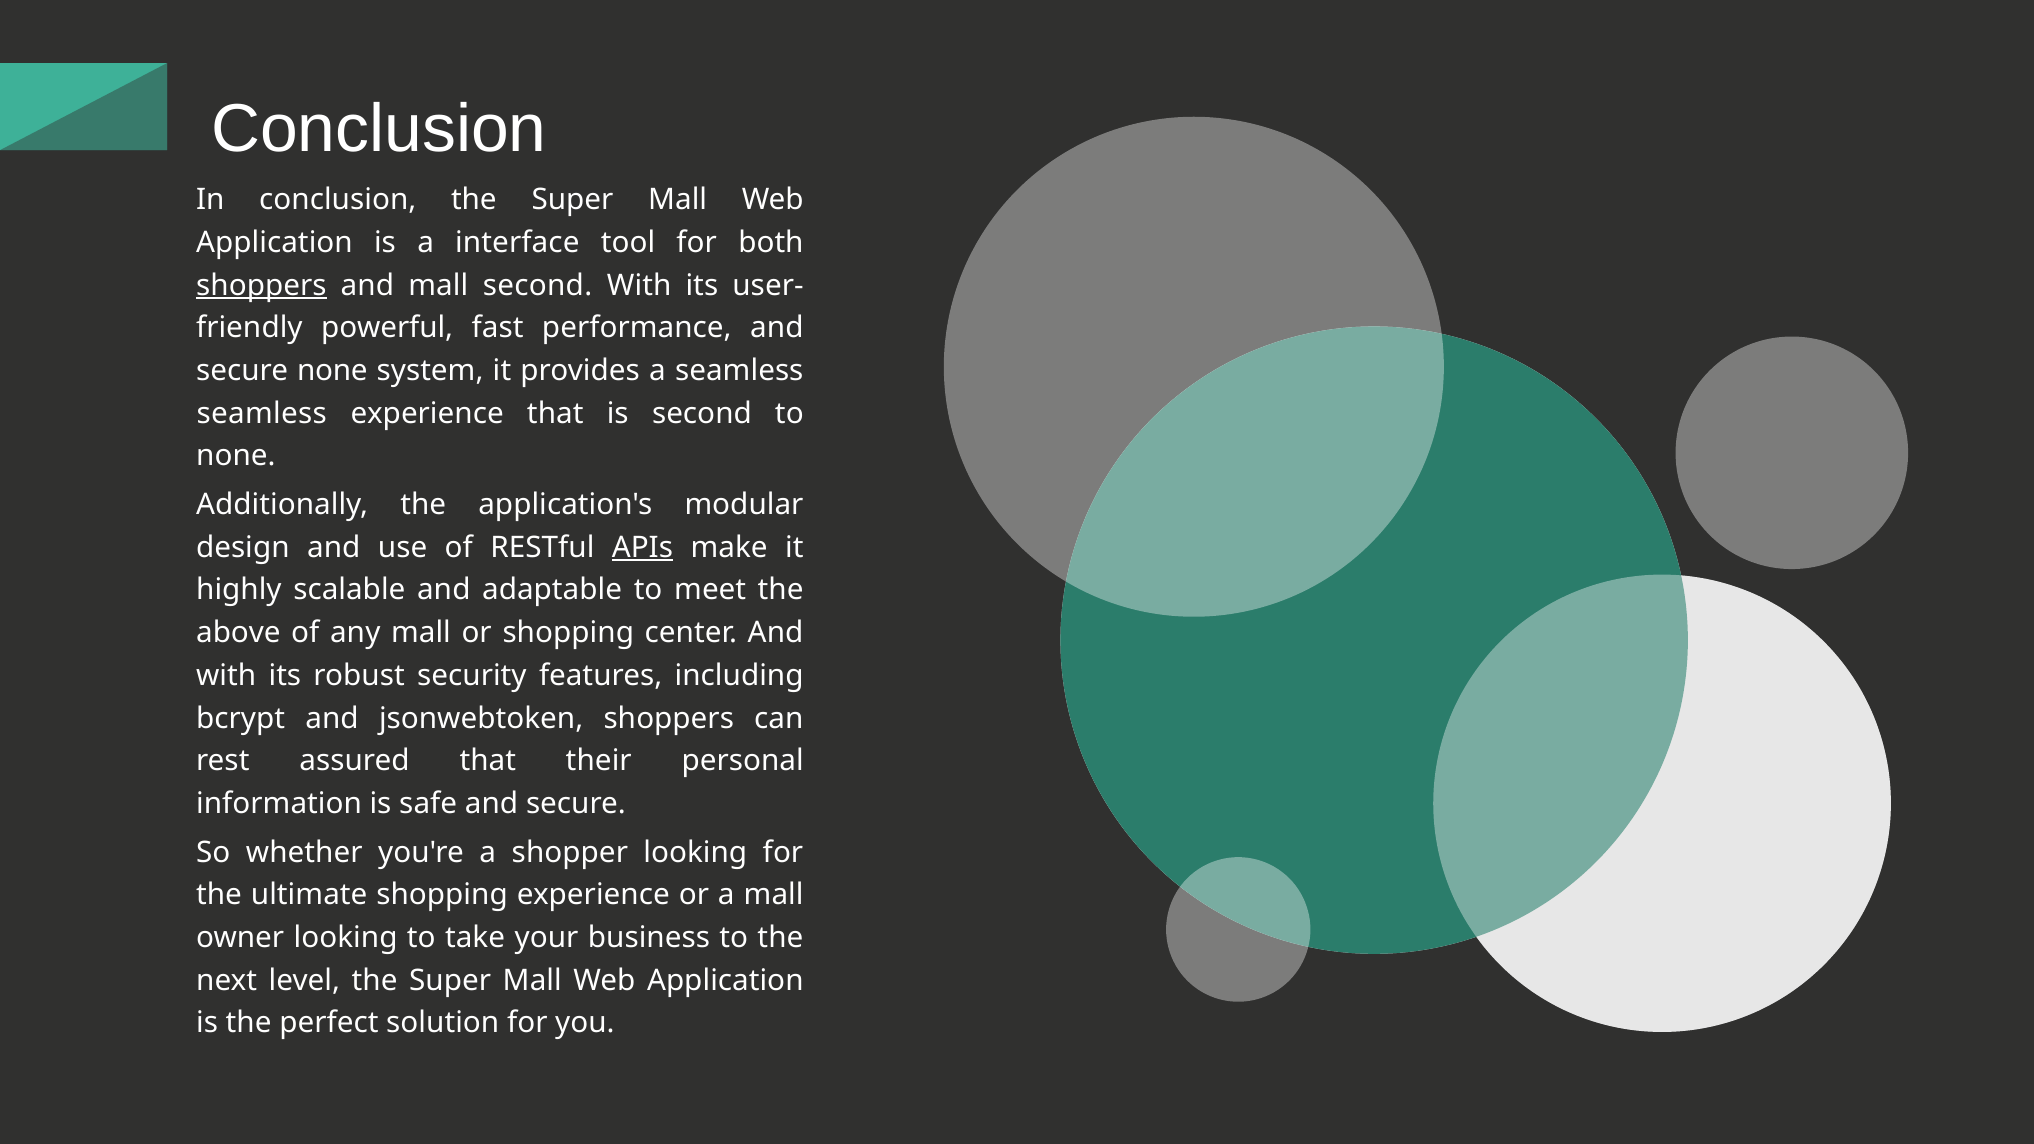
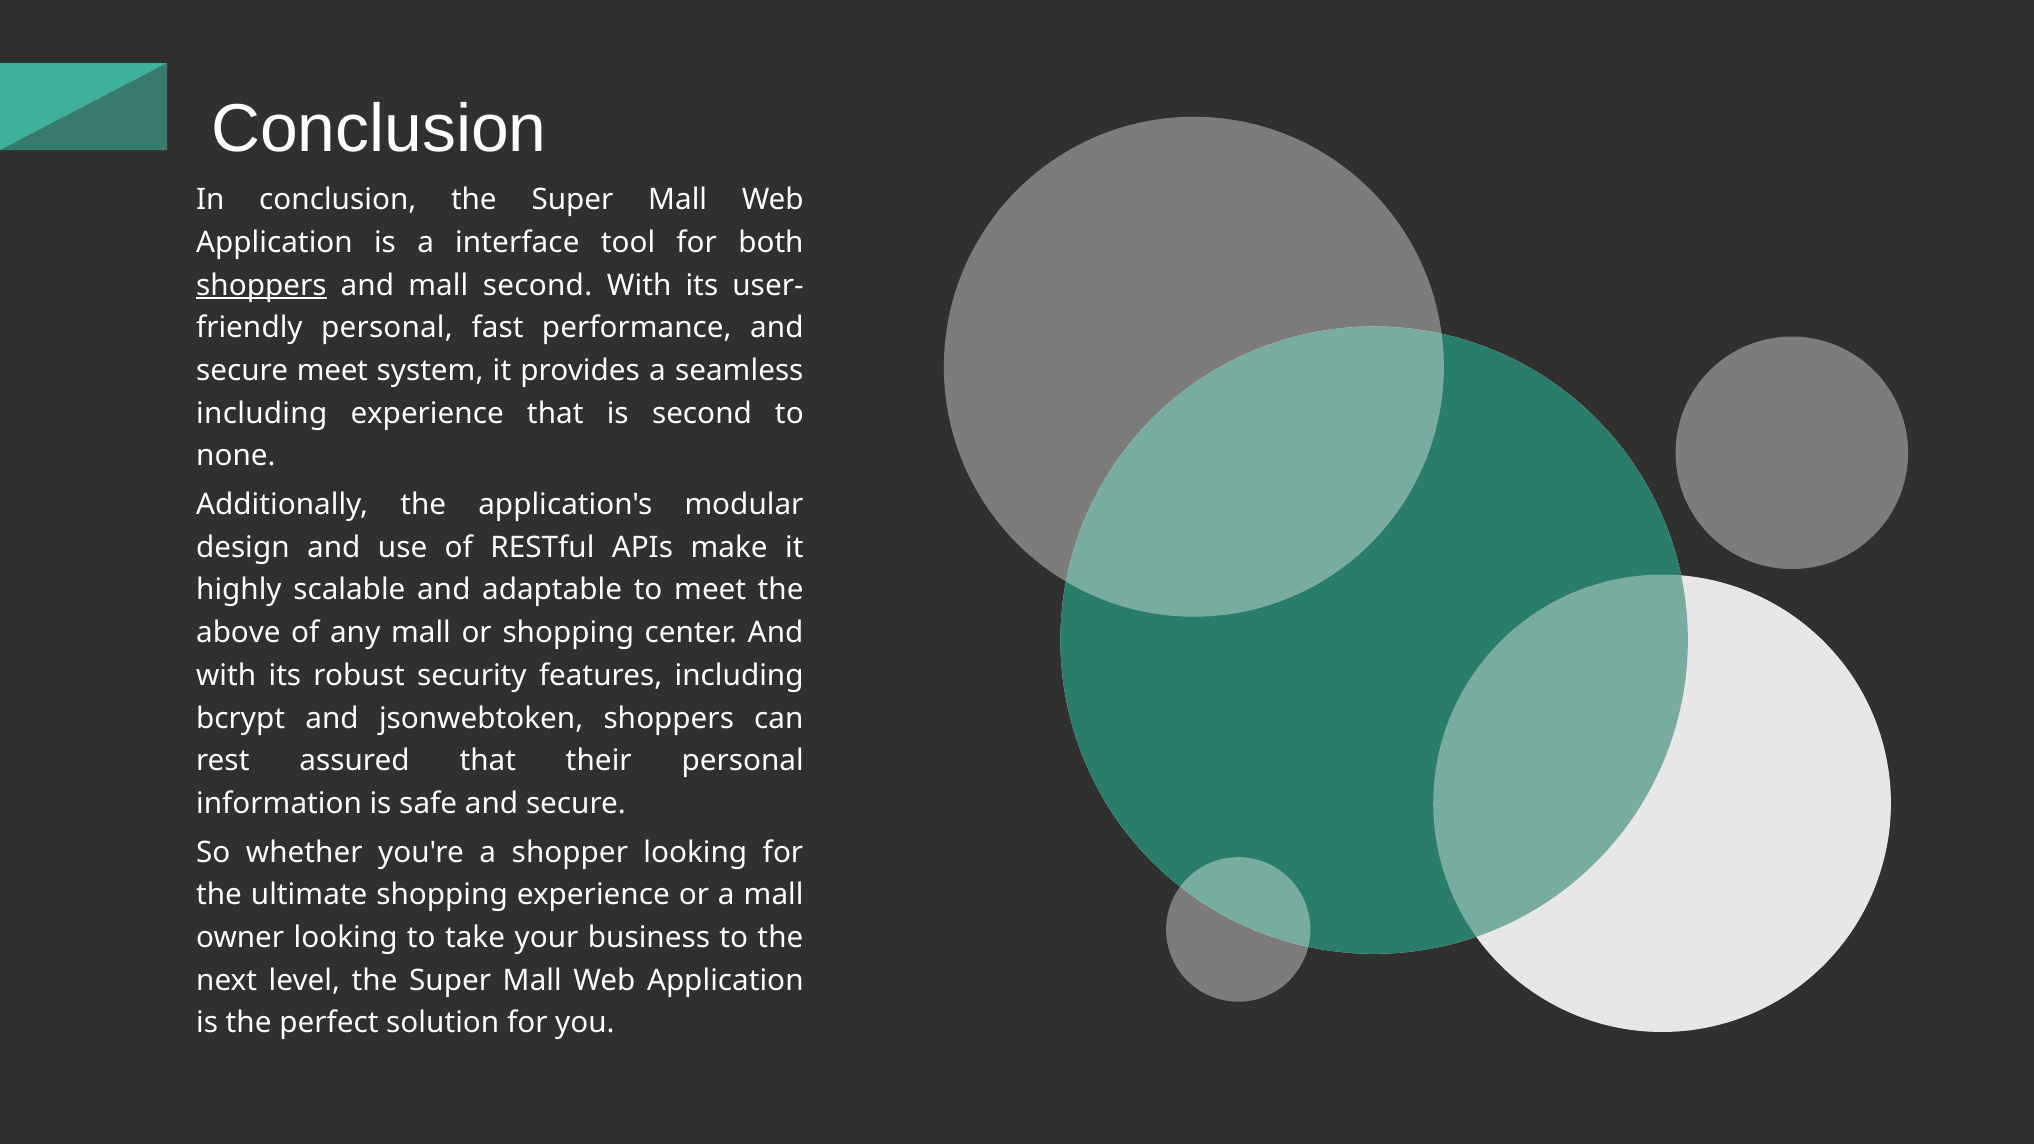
powerful at (387, 328): powerful -> personal
secure none: none -> meet
seamless at (262, 414): seamless -> including
APIs underline: present -> none
